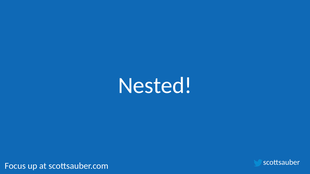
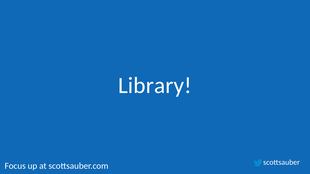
Nested: Nested -> Library
